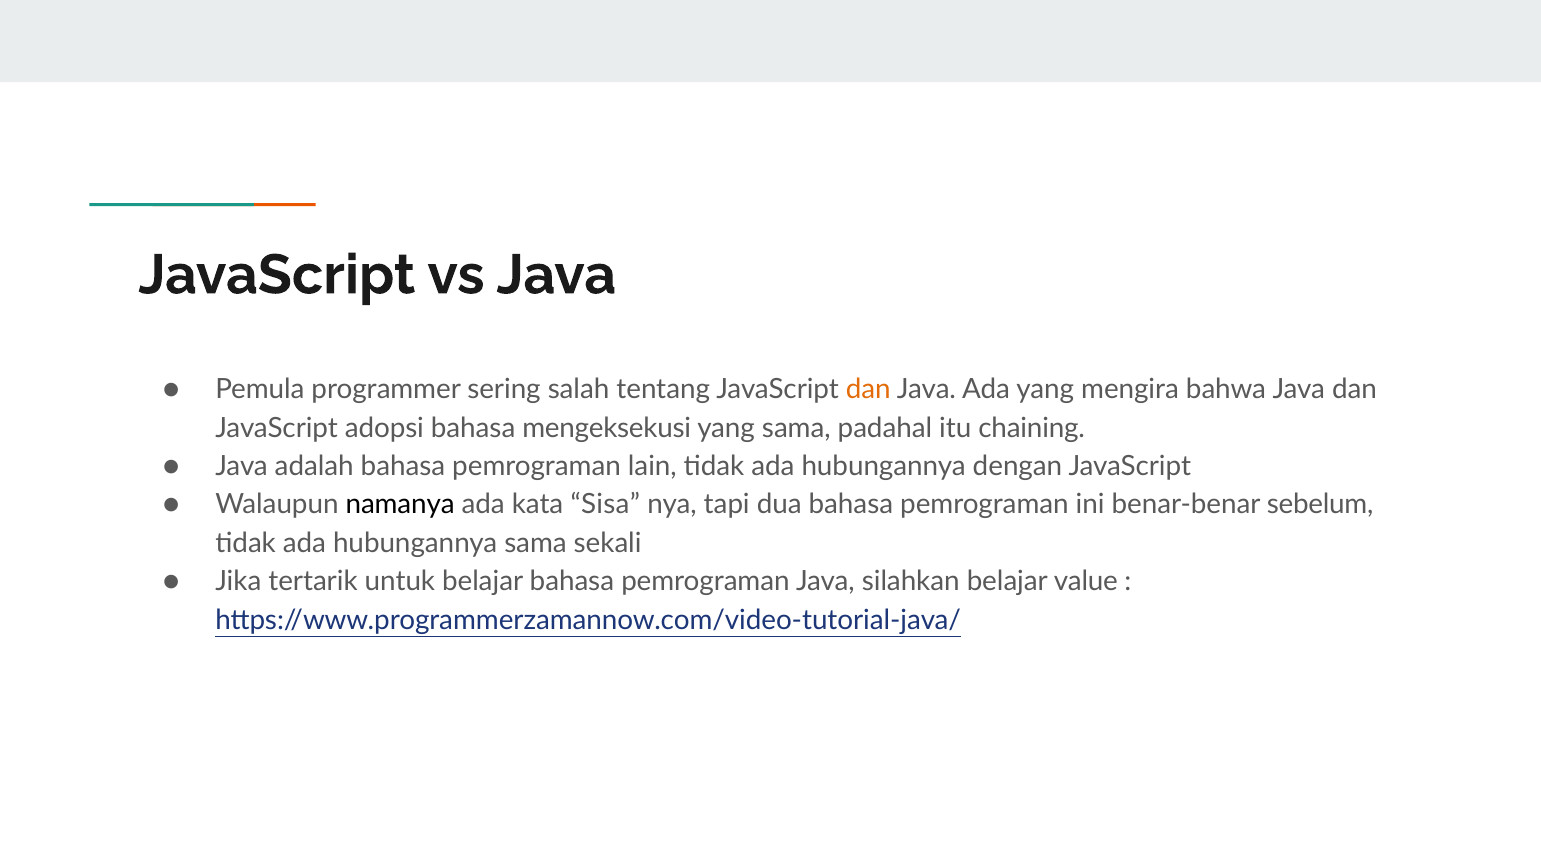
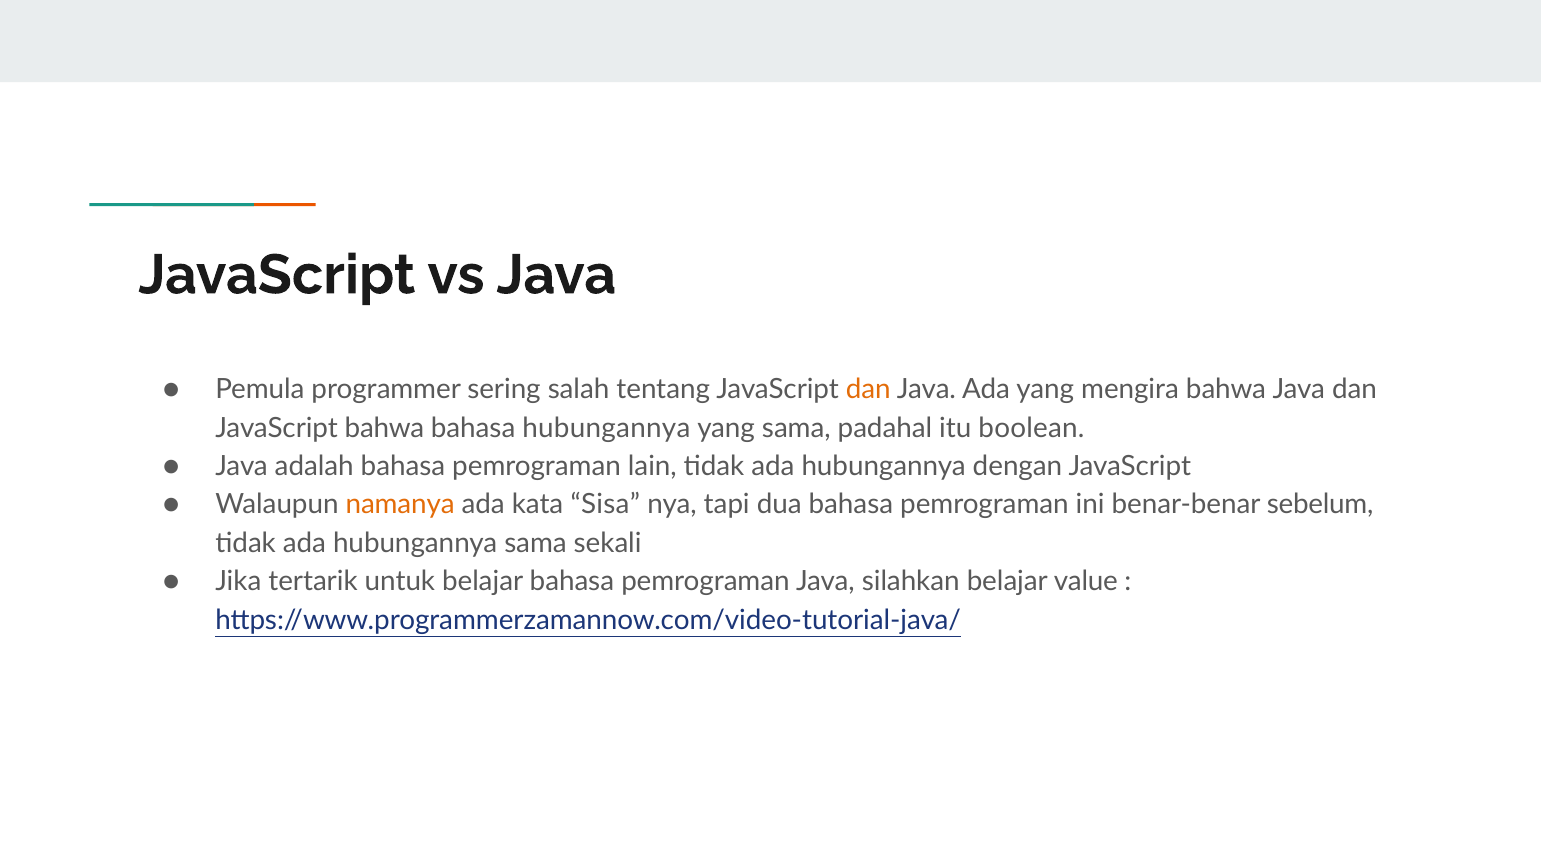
JavaScript adopsi: adopsi -> bahwa
bahasa mengeksekusi: mengeksekusi -> hubungannya
chaining: chaining -> boolean
namanya colour: black -> orange
